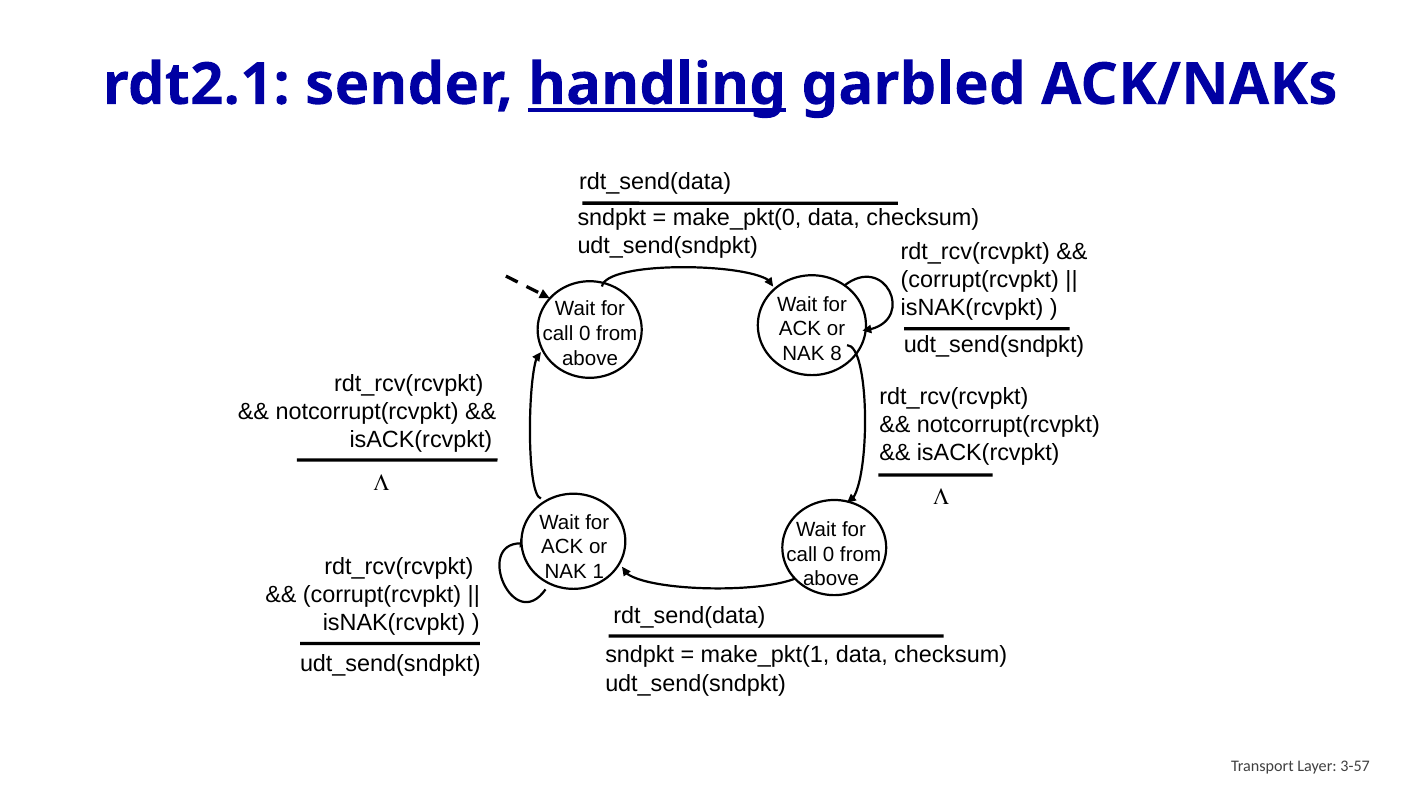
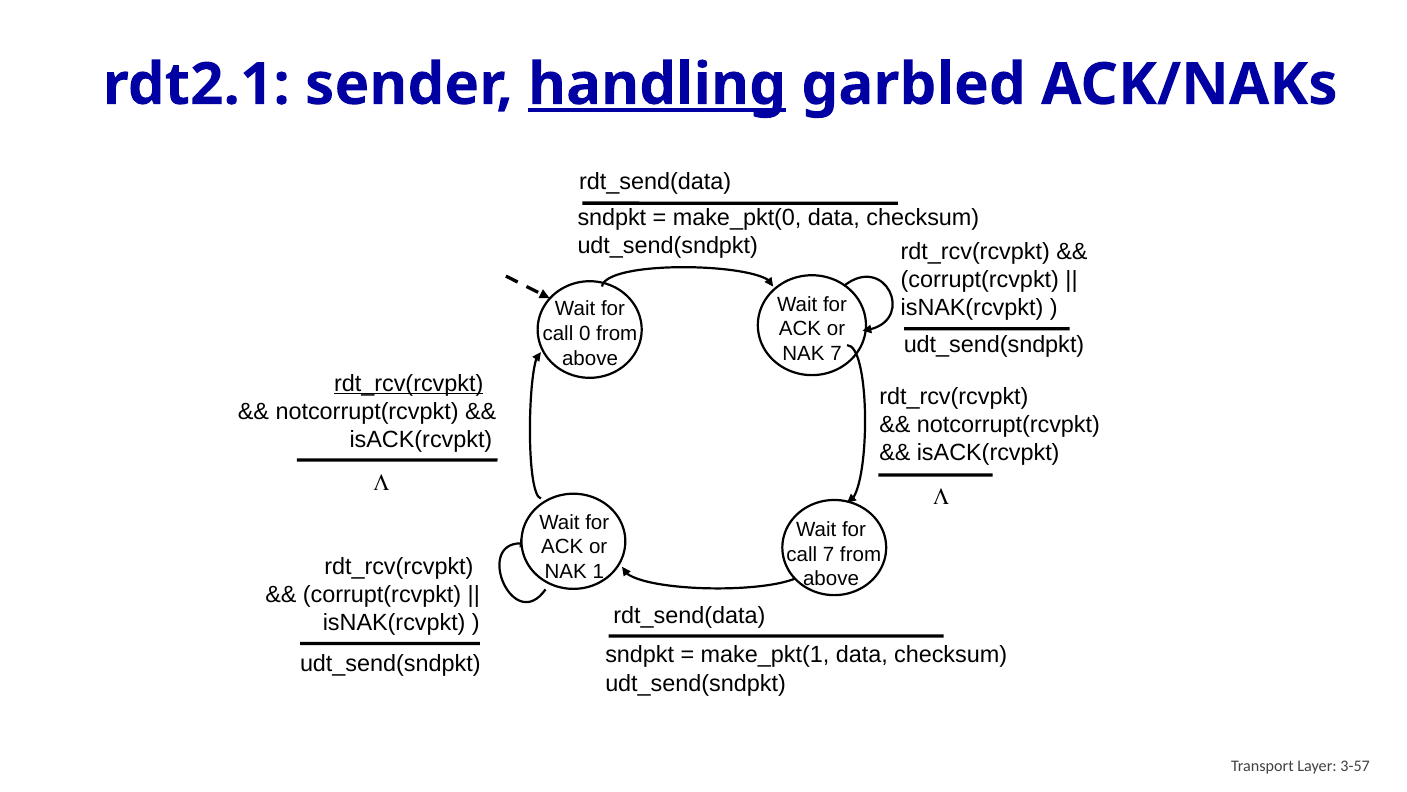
NAK 8: 8 -> 7
rdt_rcv(rcvpkt at (409, 383) underline: none -> present
0 at (829, 554): 0 -> 7
